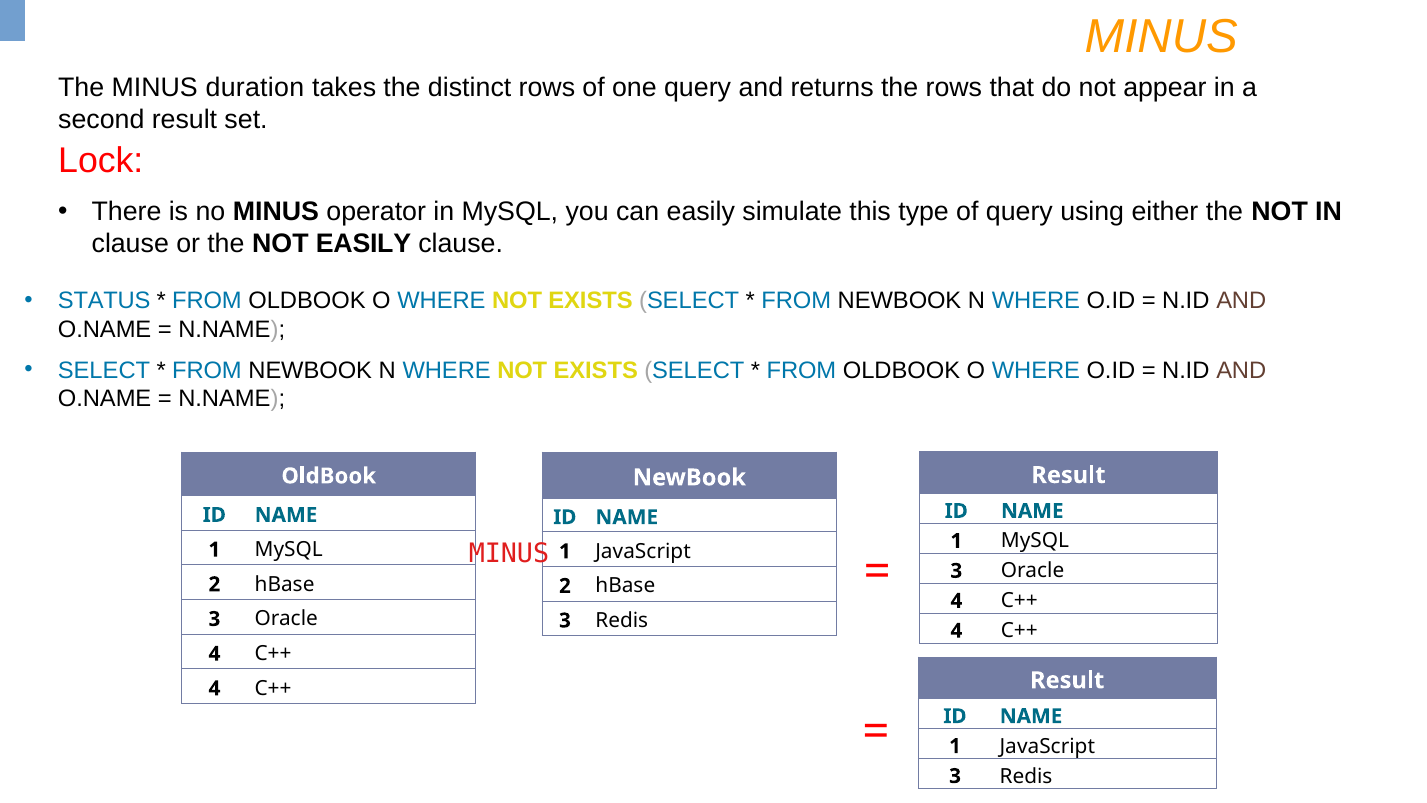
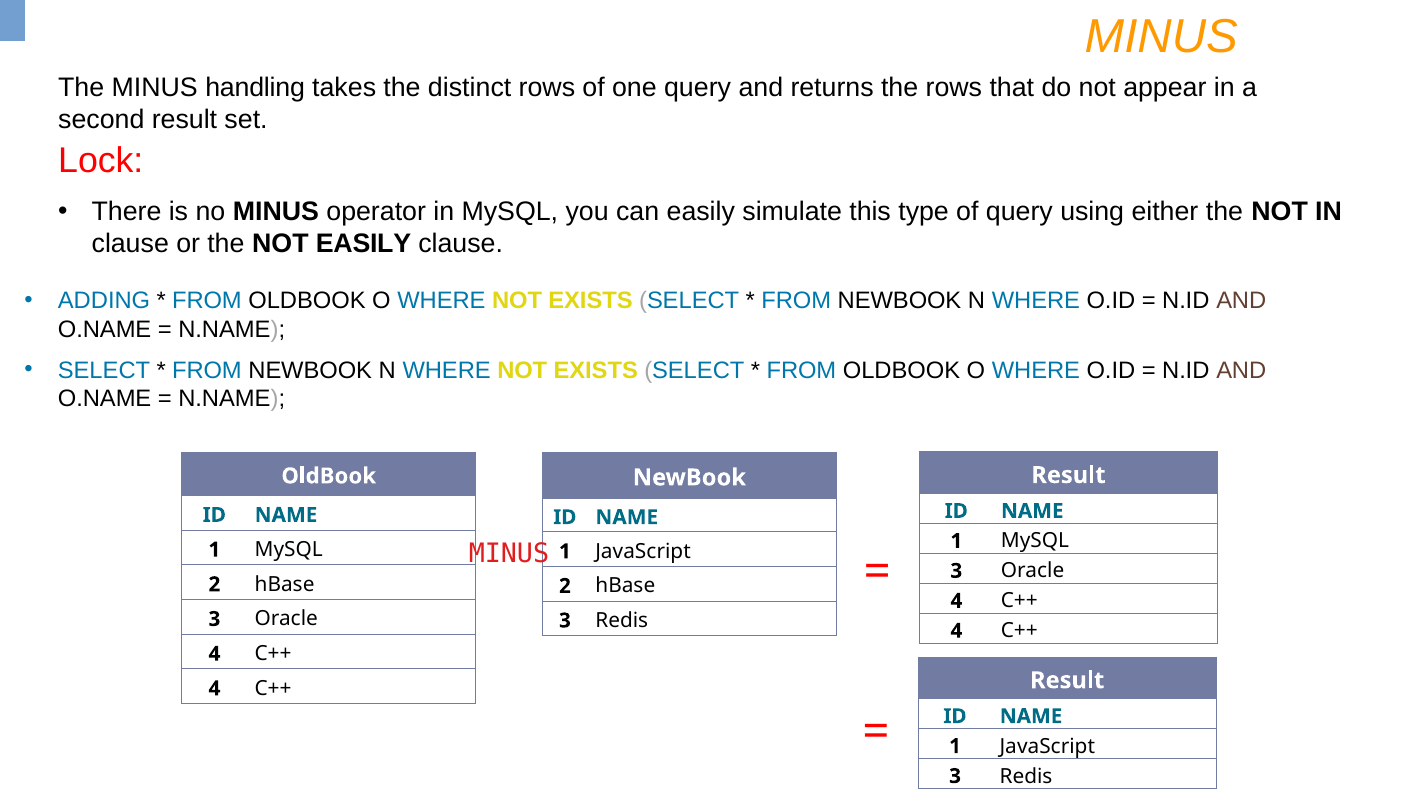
duration: duration -> handling
STATUS: STATUS -> ADDING
